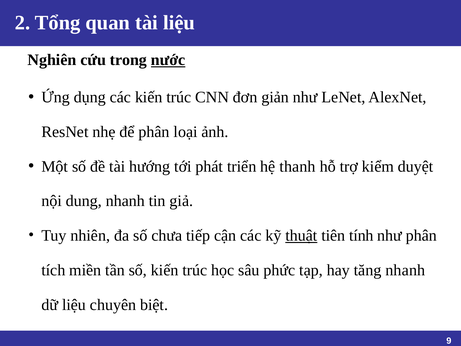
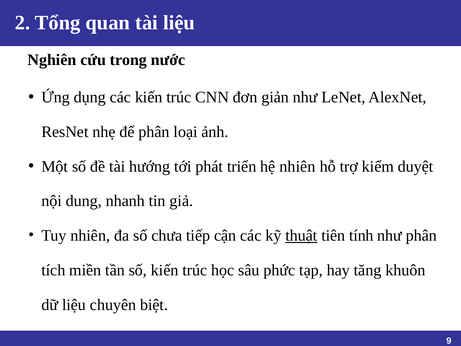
nước underline: present -> none
hệ thanh: thanh -> nhiên
tăng nhanh: nhanh -> khuôn
